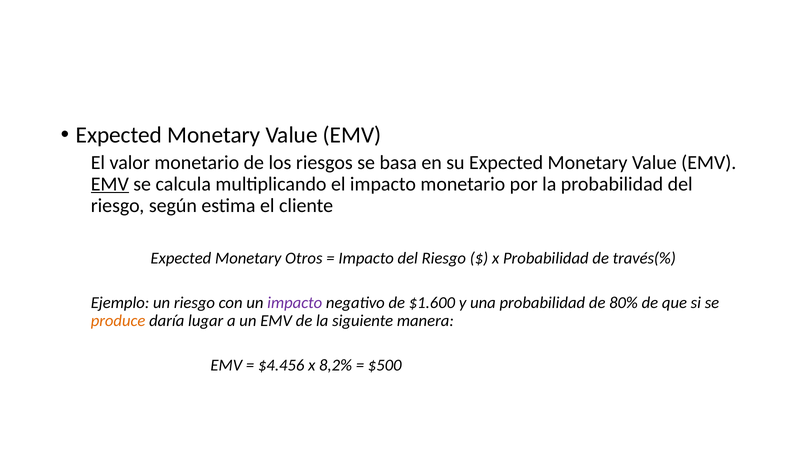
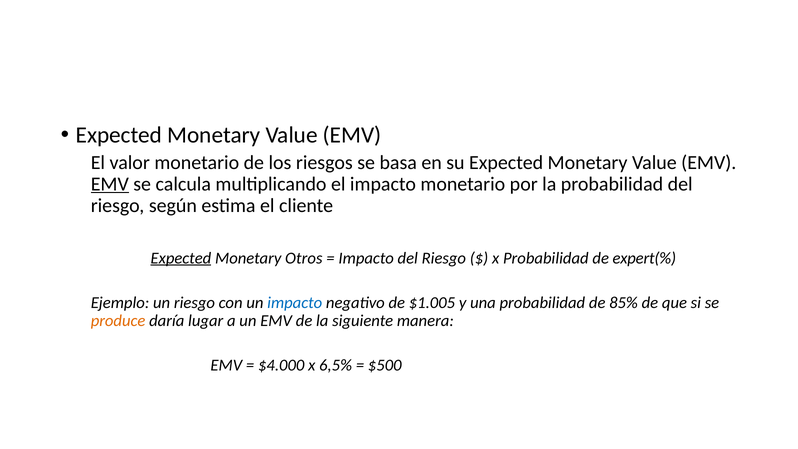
Expected at (181, 258) underline: none -> present
través(%: través(% -> expert(%
impacto at (295, 303) colour: purple -> blue
$1.600: $1.600 -> $1.005
80%: 80% -> 85%
$4.456: $4.456 -> $4.000
8,2%: 8,2% -> 6,5%
